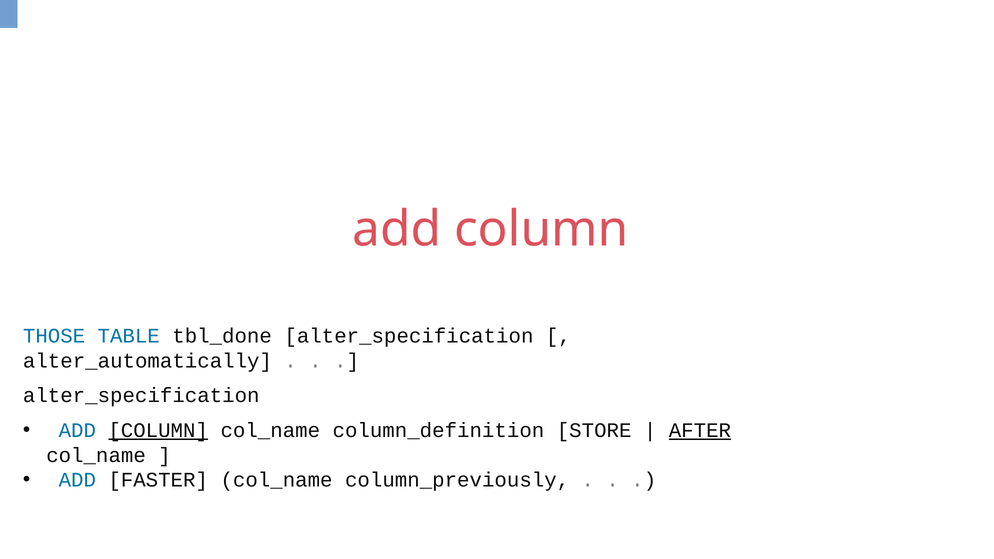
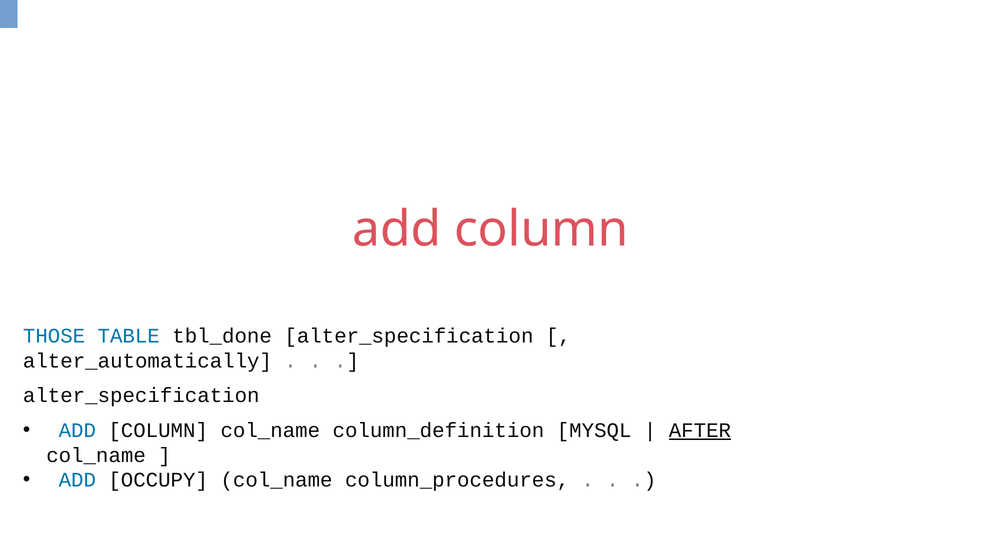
COLUMN at (158, 430) underline: present -> none
STORE: STORE -> MYSQL
FASTER: FASTER -> OCCUPY
column_previously: column_previously -> column_procedures
